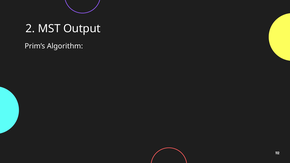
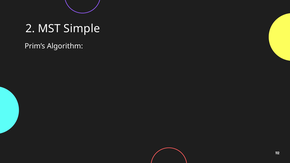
Output: Output -> Simple
